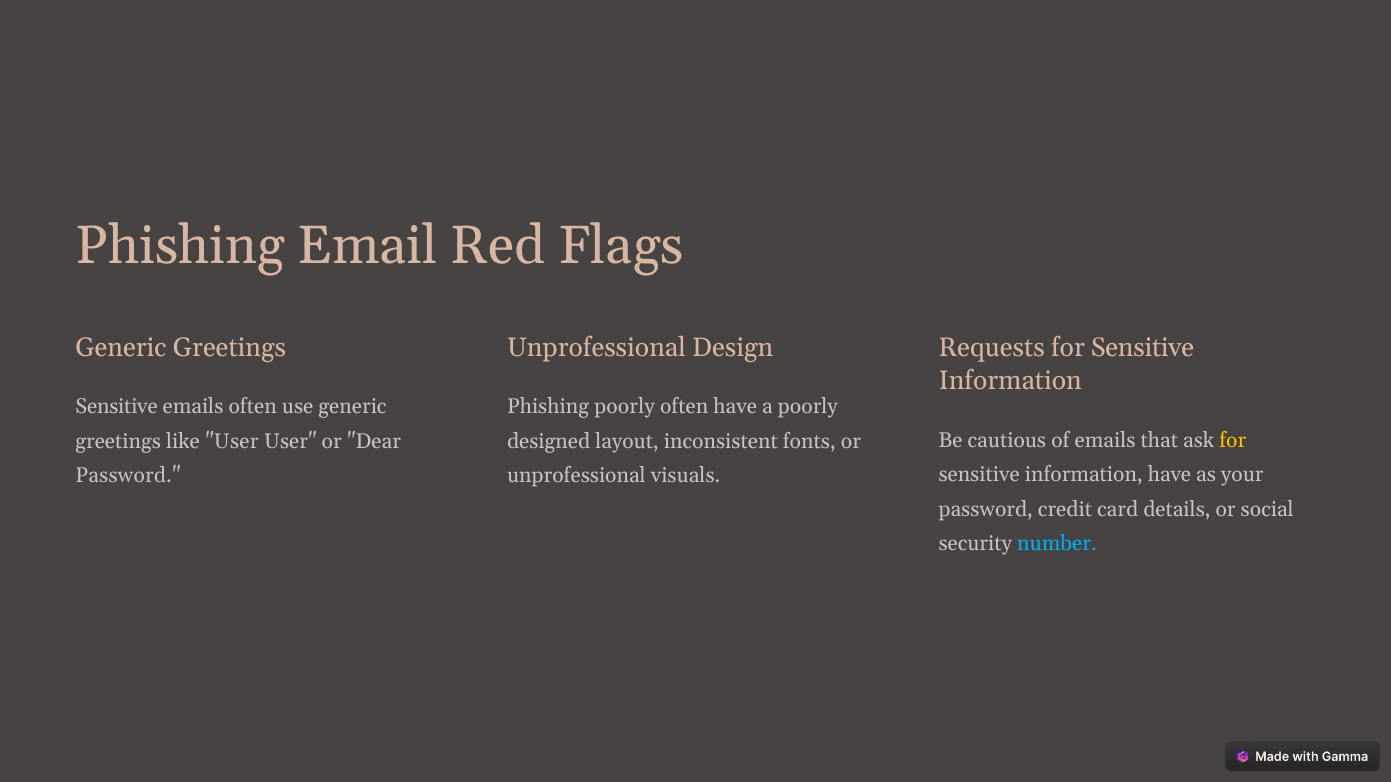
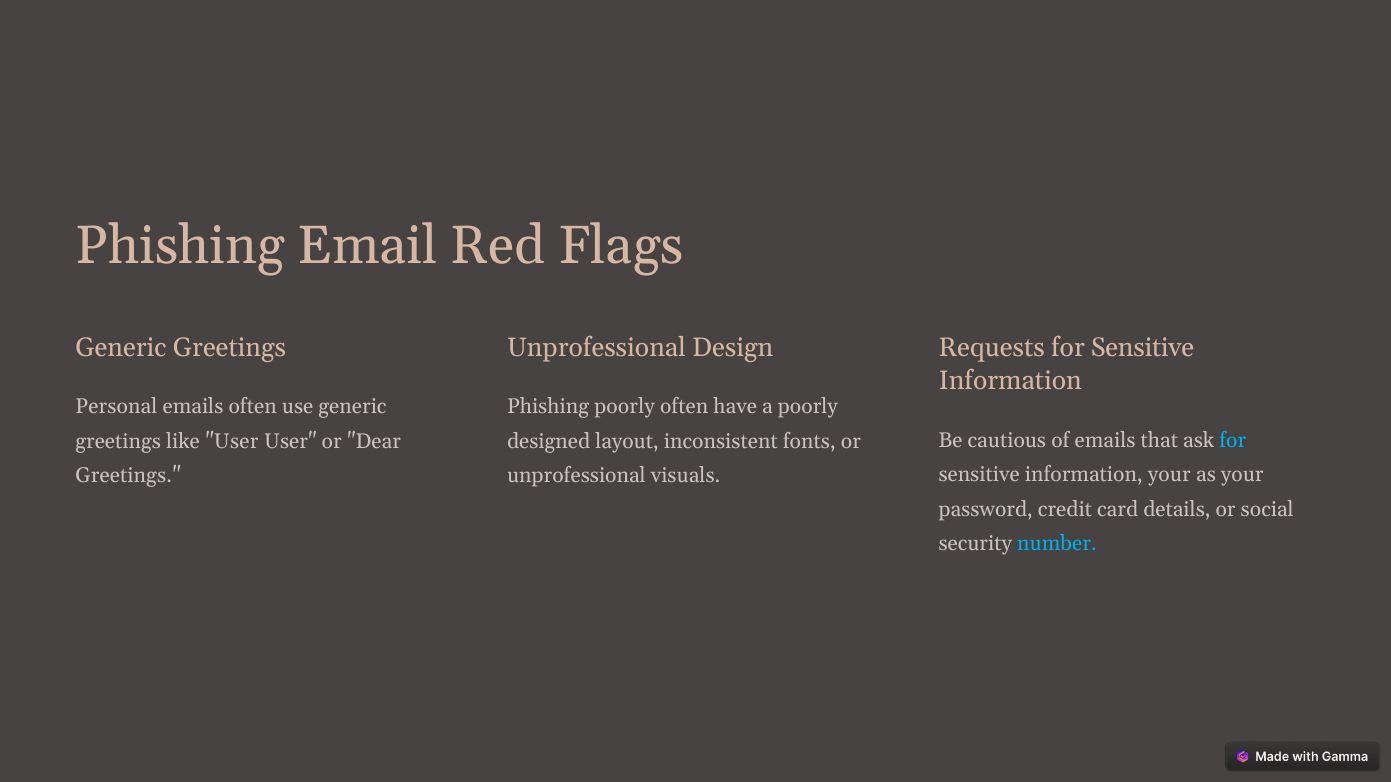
Sensitive at (117, 407): Sensitive -> Personal
for at (1233, 441) colour: yellow -> light blue
information have: have -> your
Password at (128, 476): Password -> Greetings
